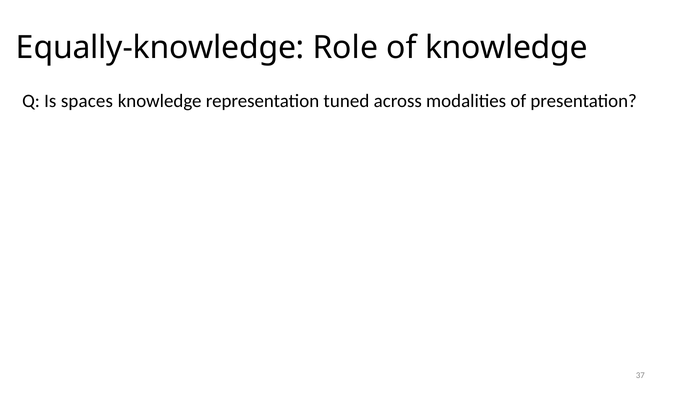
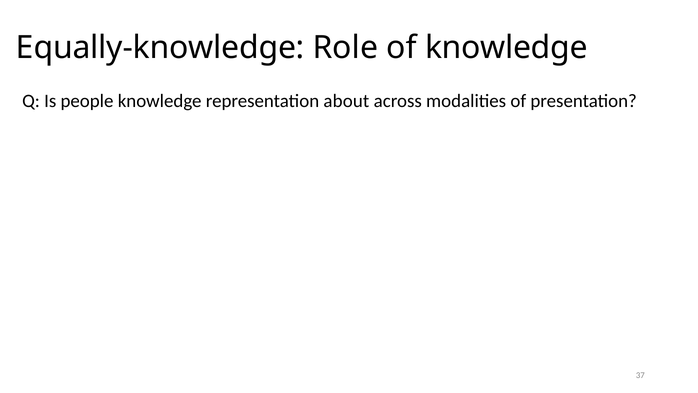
spaces: spaces -> people
tuned: tuned -> about
